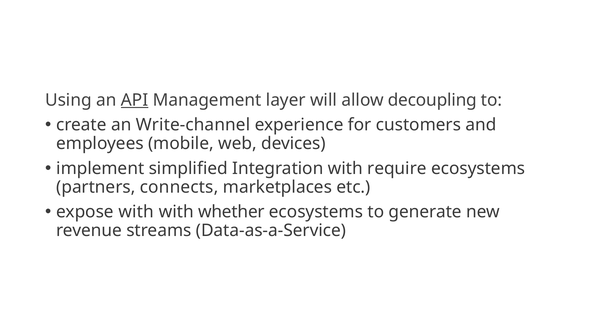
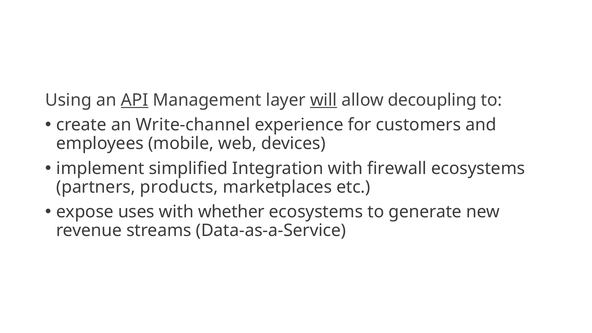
will underline: none -> present
require: require -> firewall
connects: connects -> products
expose with: with -> uses
